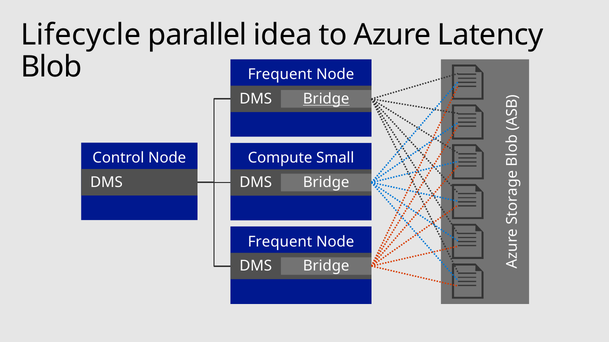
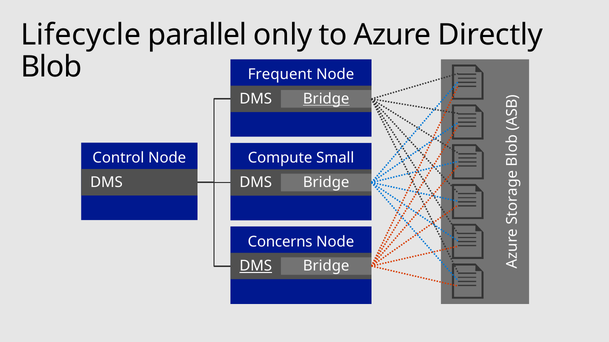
idea: idea -> only
Latency: Latency -> Directly
Frequent at (280, 242): Frequent -> Concerns
DMS at (256, 266) underline: none -> present
